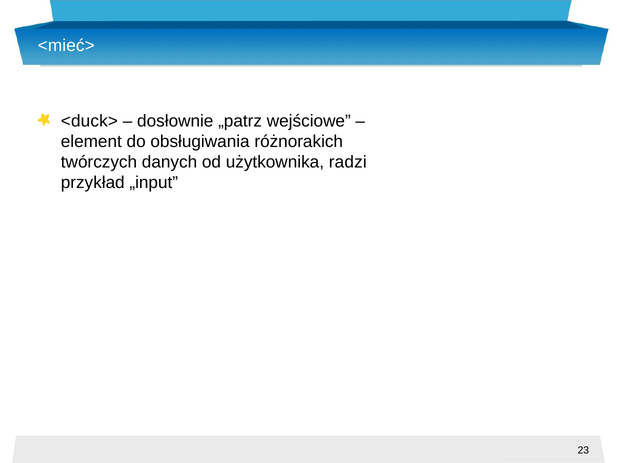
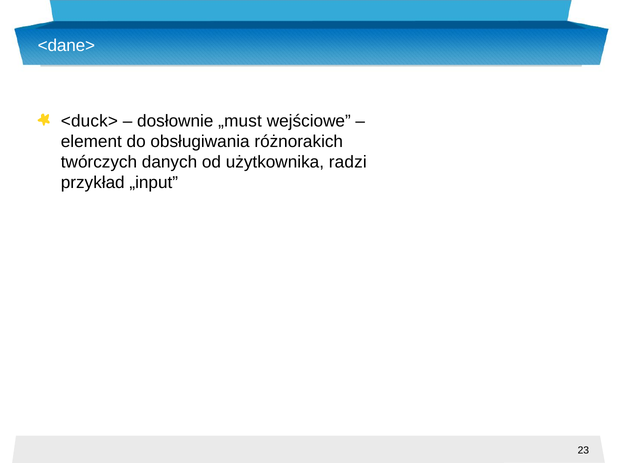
<mieć>: <mieć> -> <dane>
„patrz: „patrz -> „must
